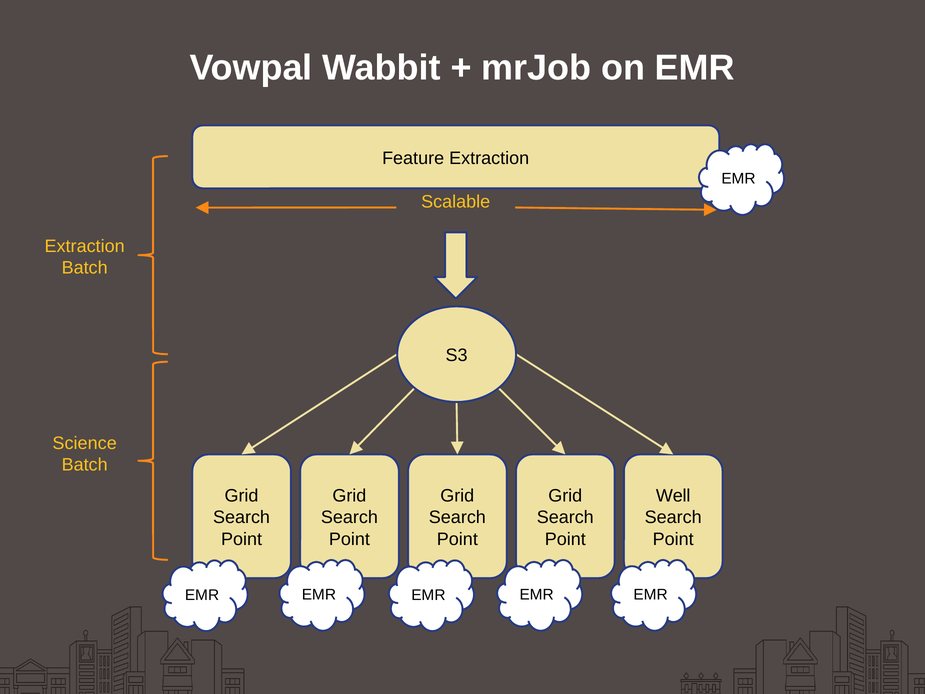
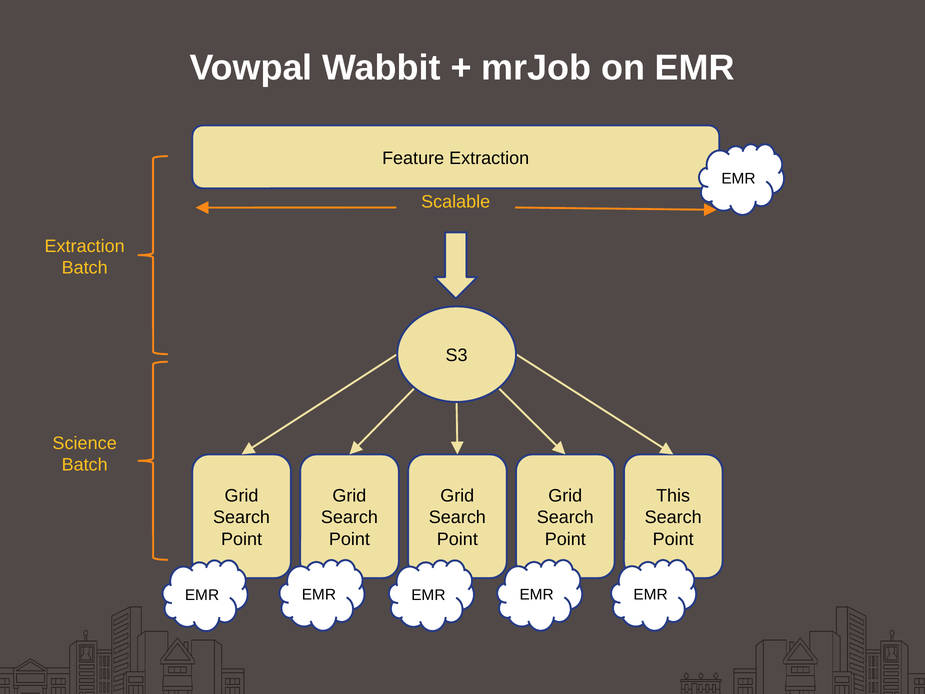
Well: Well -> This
